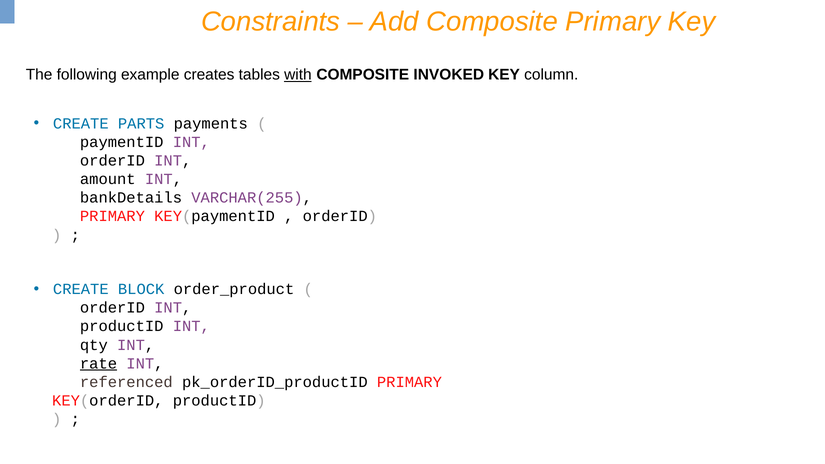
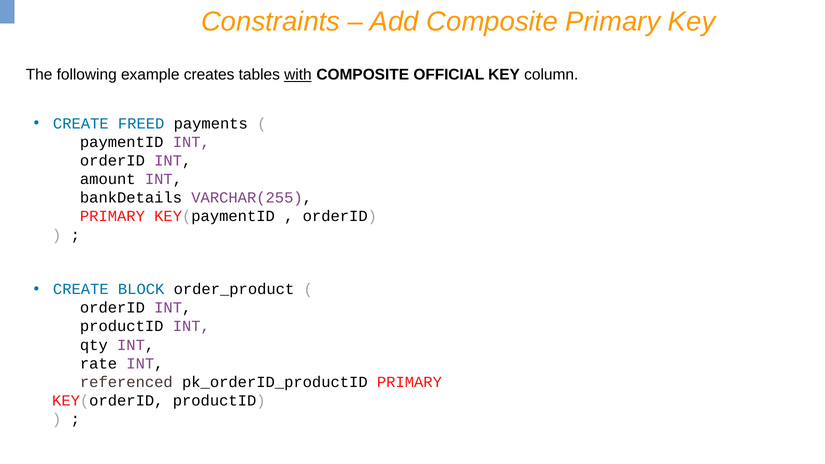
INVOKED: INVOKED -> OFFICIAL
PARTS: PARTS -> FREED
rate underline: present -> none
